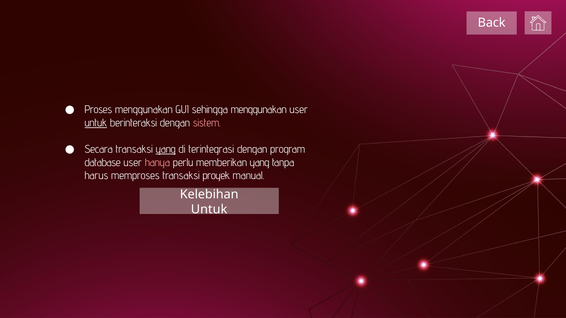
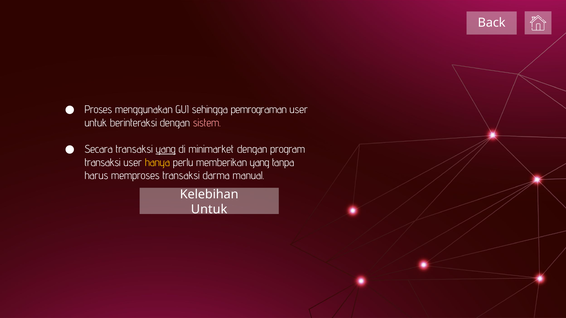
sehingga menggunakan: menggunakan -> pemrograman
untuk at (96, 123) underline: present -> none
terintegrasi: terintegrasi -> minimarket
database at (103, 163): database -> transaksi
hanya colour: pink -> yellow
proyek: proyek -> darma
